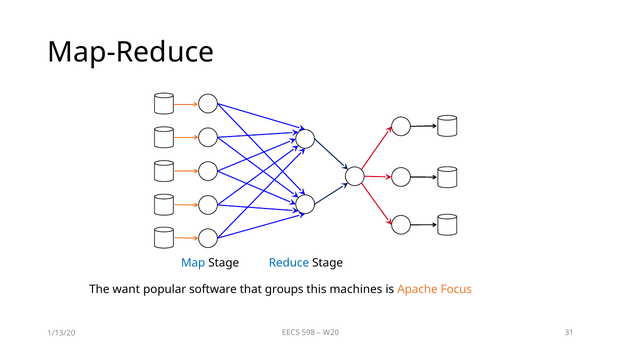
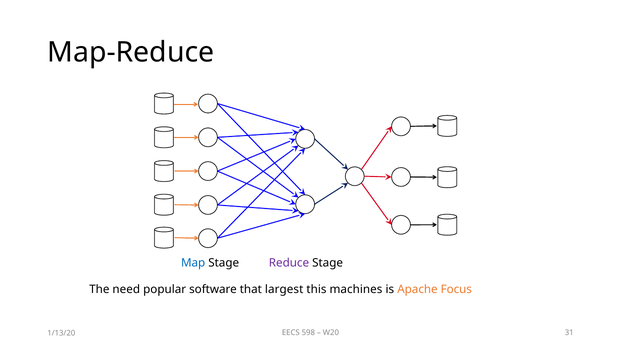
Reduce colour: blue -> purple
want: want -> need
groups: groups -> largest
